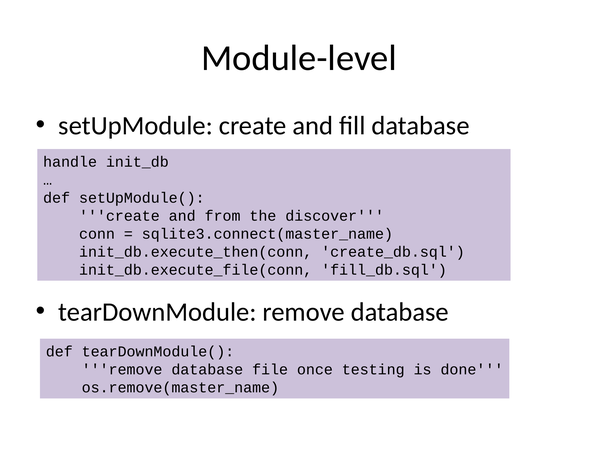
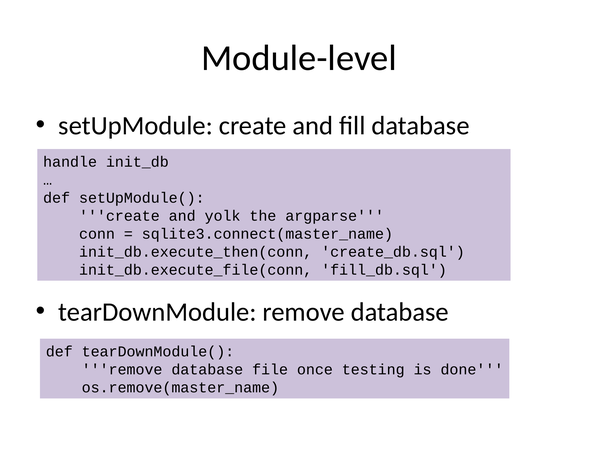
from: from -> yolk
discover: discover -> argparse
